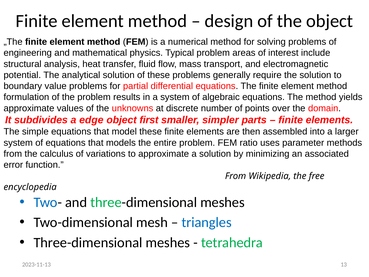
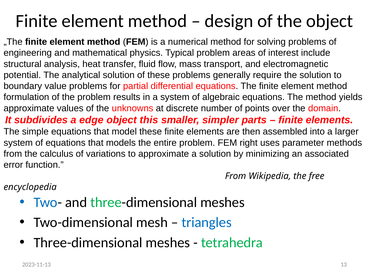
first: first -> this
ratio: ratio -> right
